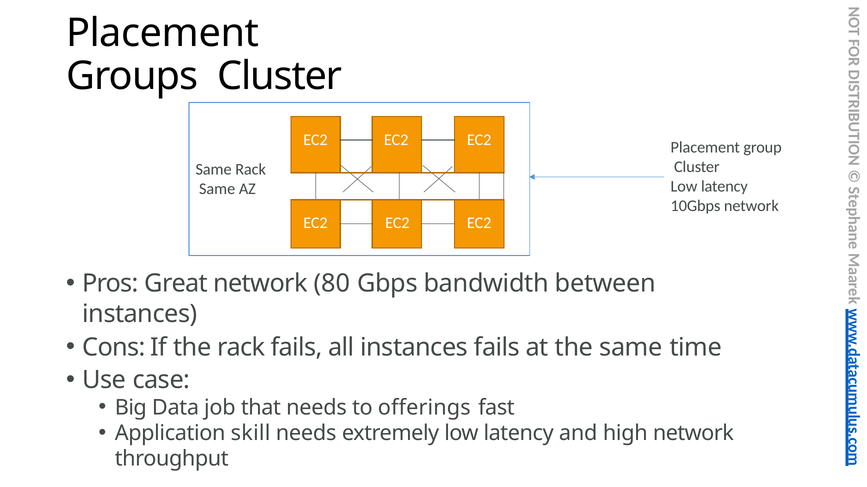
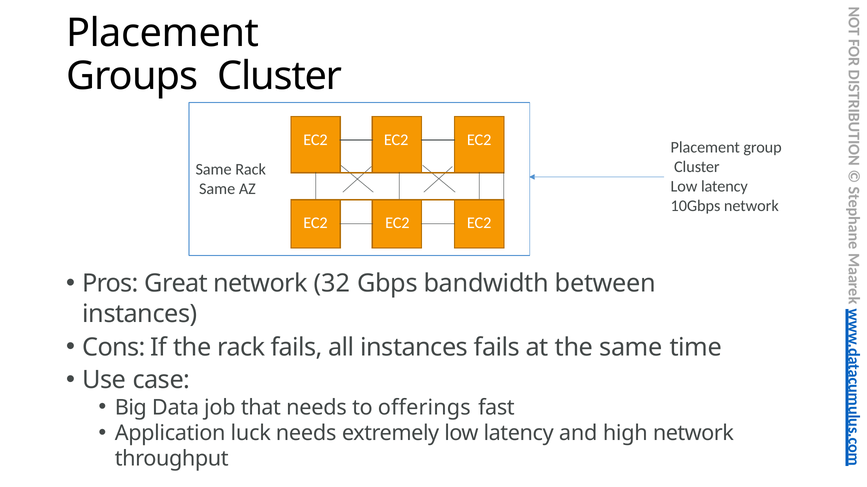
80: 80 -> 32
skill: skill -> luck
